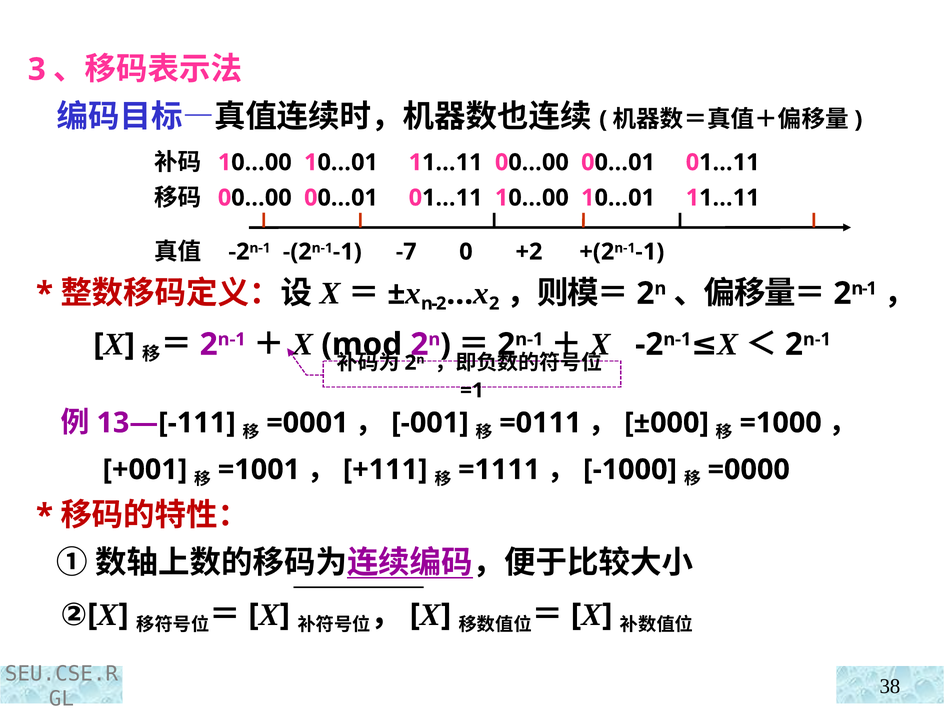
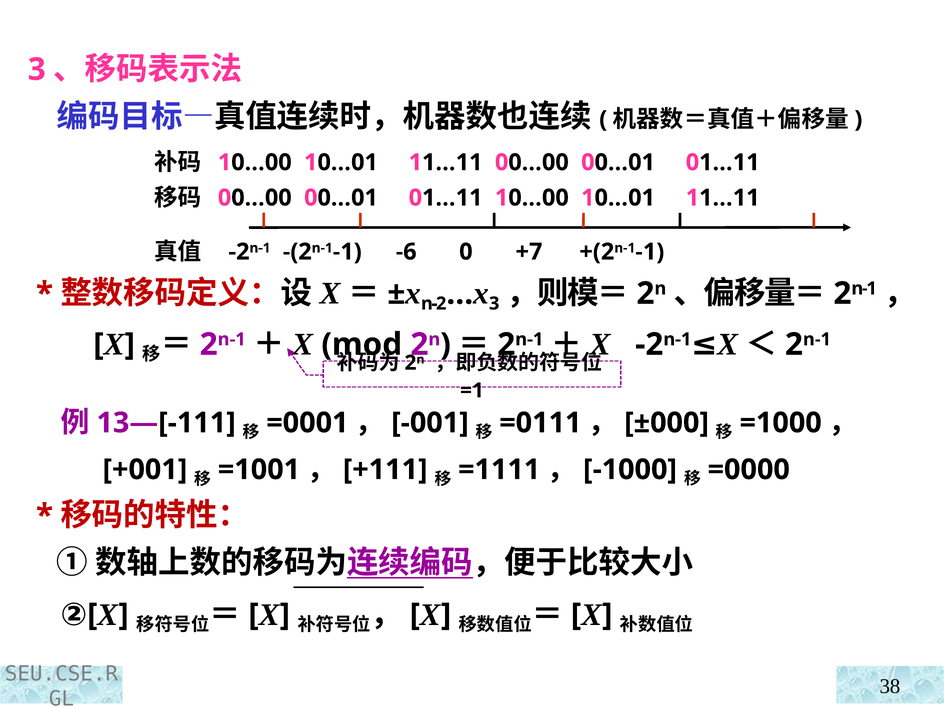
-7: -7 -> -6
+2: +2 -> +7
2 at (494, 304): 2 -> 3
